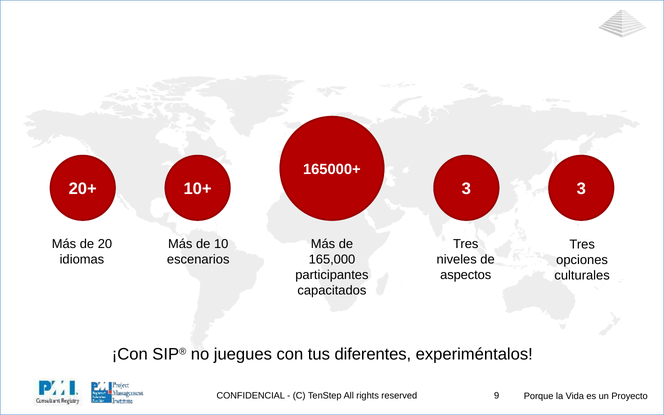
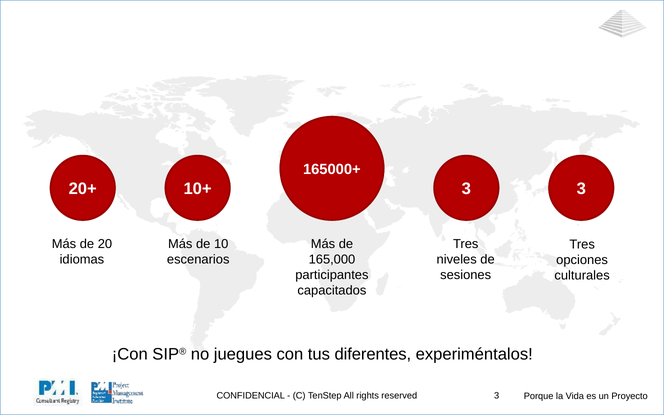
aspectos: aspectos -> sesiones
reserved 9: 9 -> 3
